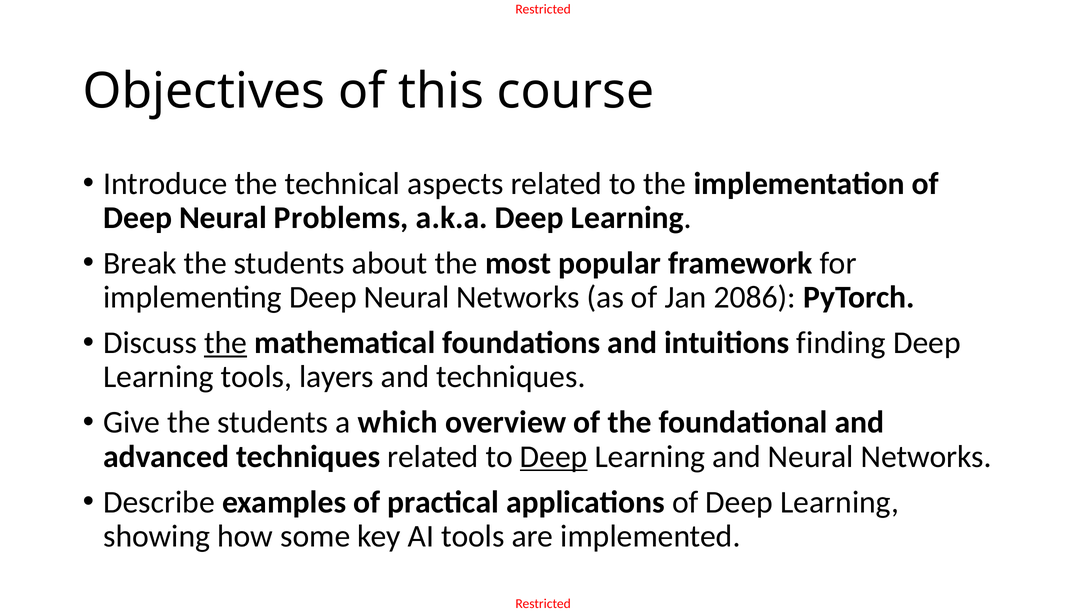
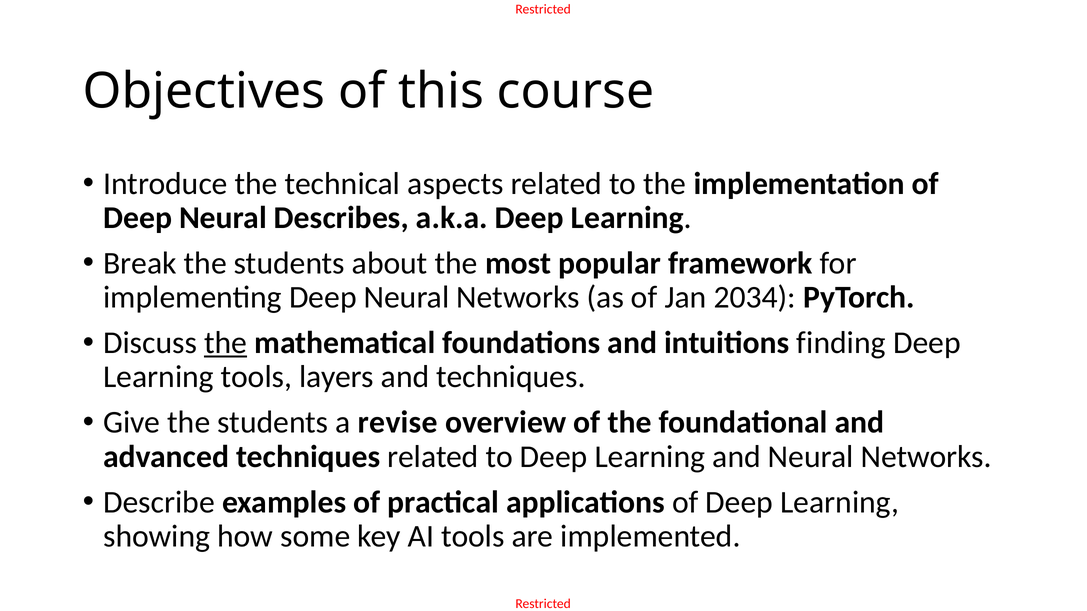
Problems: Problems -> Describes
2086: 2086 -> 2034
which: which -> revise
Deep at (554, 457) underline: present -> none
